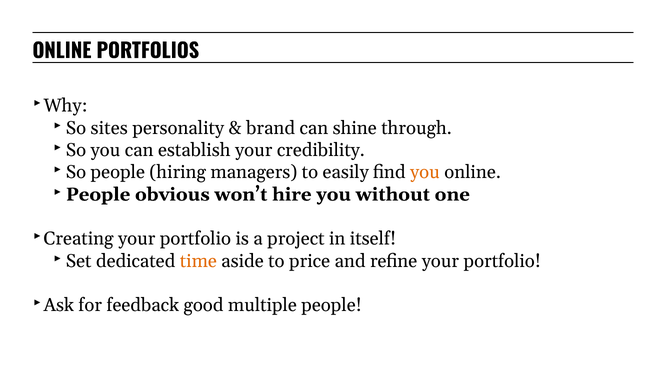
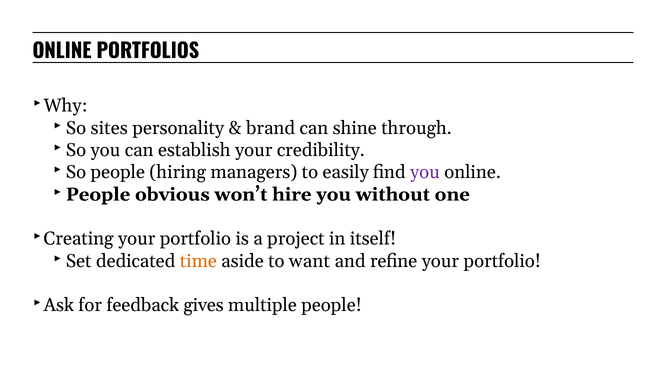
you at (425, 173) colour: orange -> purple
price: price -> want
good: good -> gives
